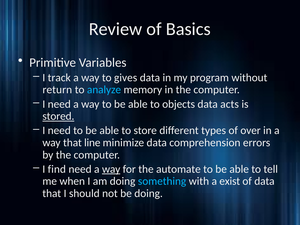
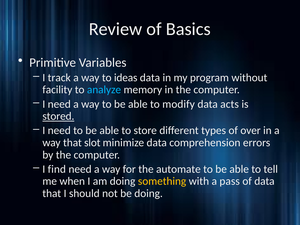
gives: gives -> ideas
return: return -> facility
objects: objects -> modify
line: line -> slot
way at (111, 169) underline: present -> none
something colour: light blue -> yellow
exist: exist -> pass
